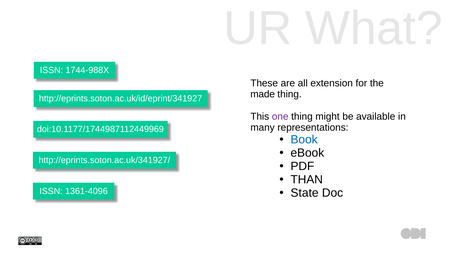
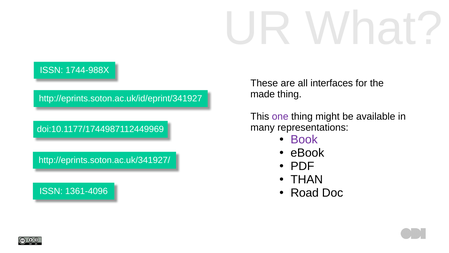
extension: extension -> interfaces
Book colour: blue -> purple
State: State -> Road
